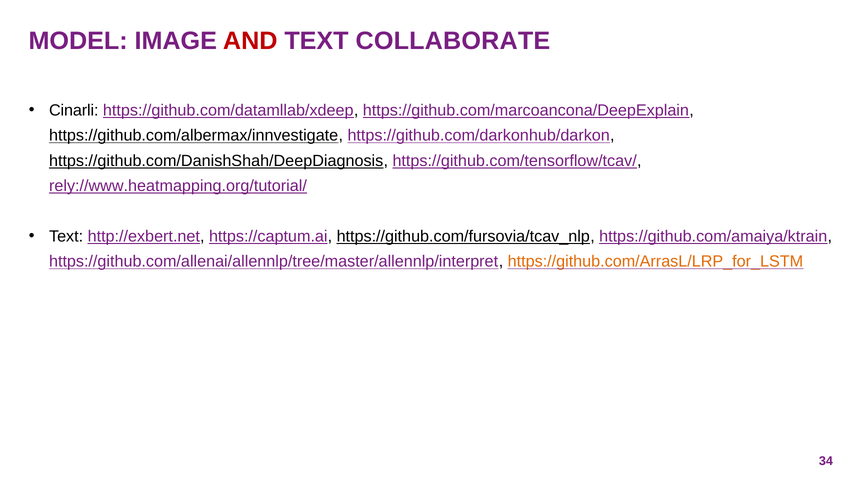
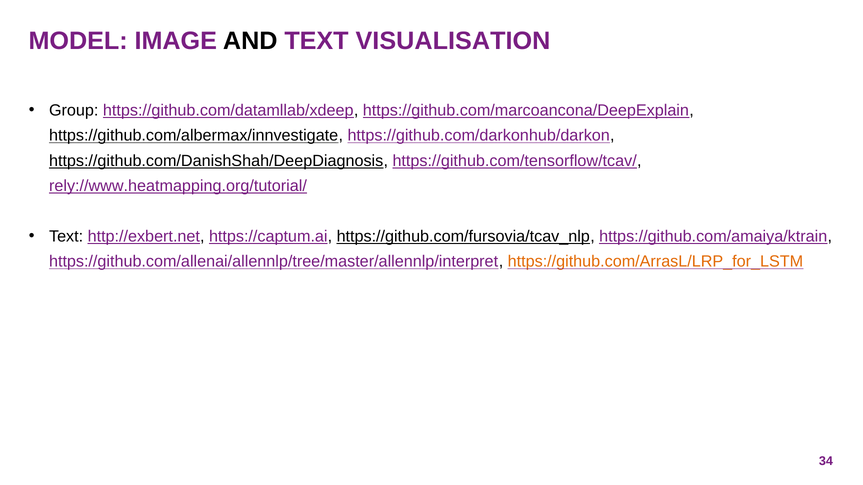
AND colour: red -> black
COLLABORATE: COLLABORATE -> VISUALISATION
Cinarli: Cinarli -> Group
